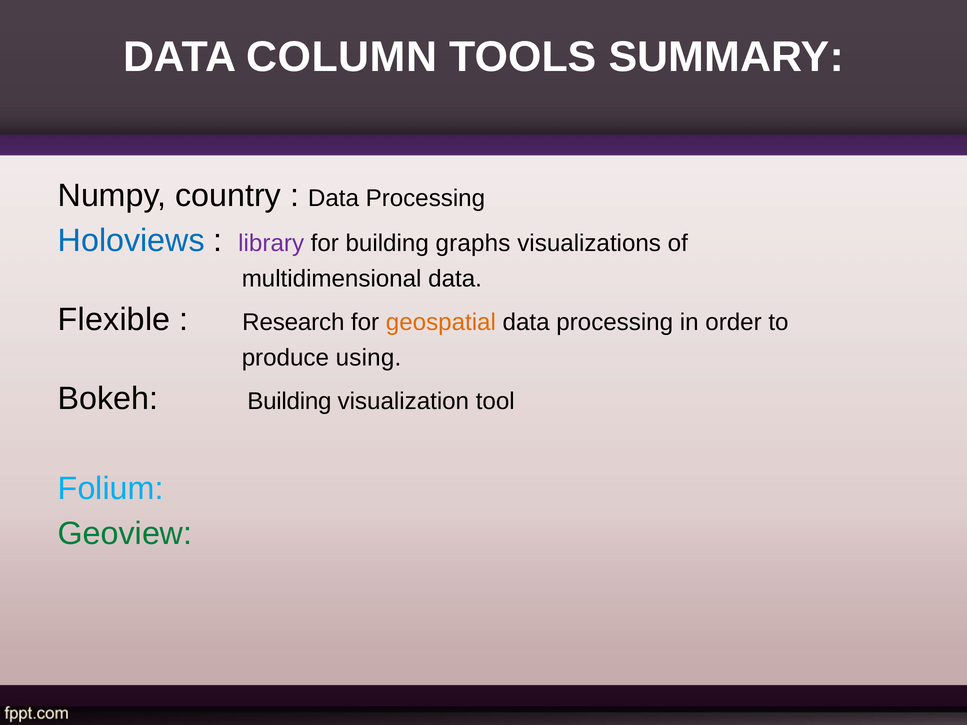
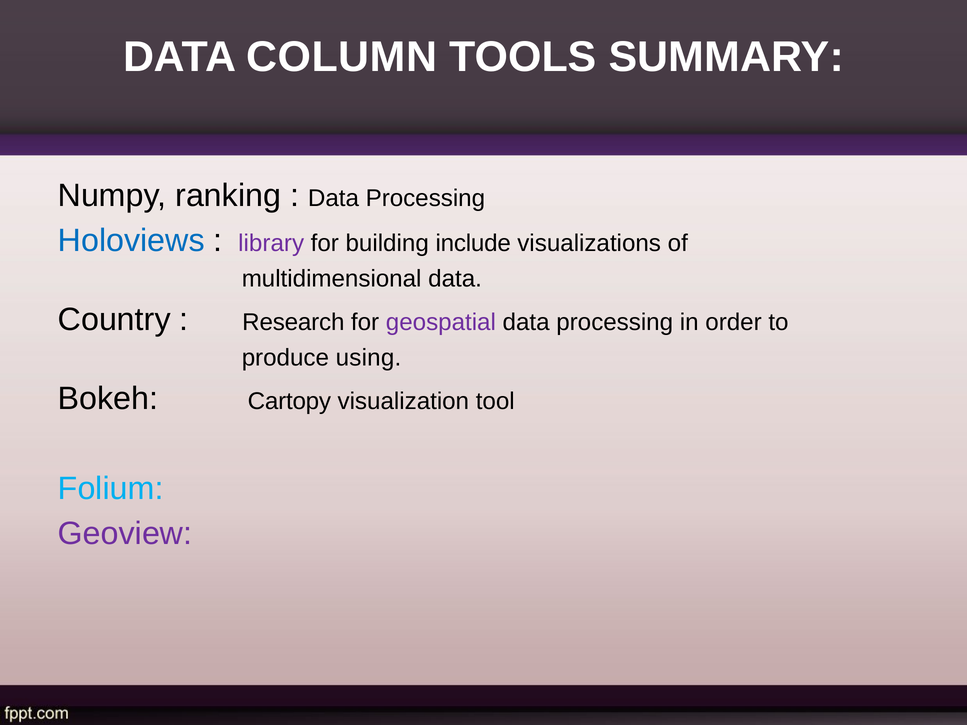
country: country -> ranking
graphs: graphs -> include
Flexible: Flexible -> Country
geospatial colour: orange -> purple
Bokeh Building: Building -> Cartopy
Geoview colour: green -> purple
